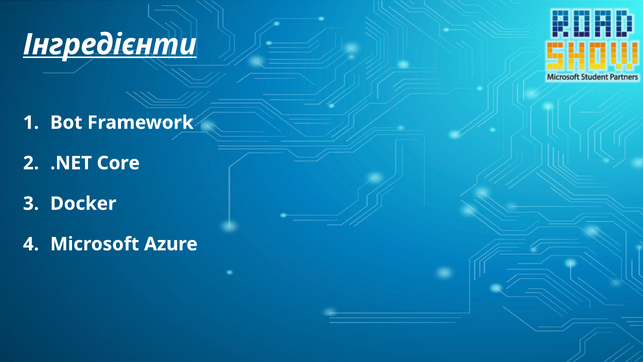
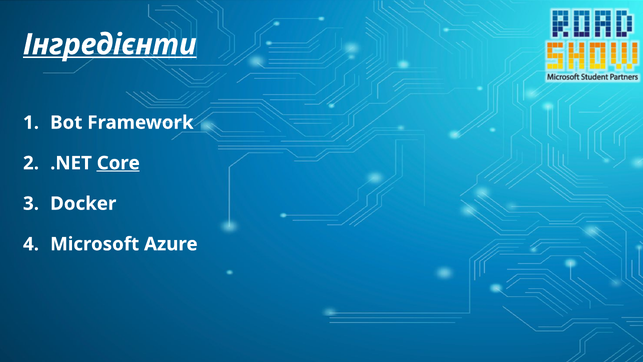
Core underline: none -> present
